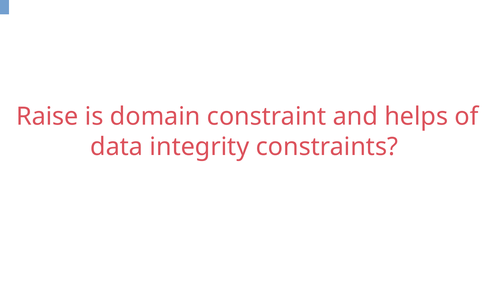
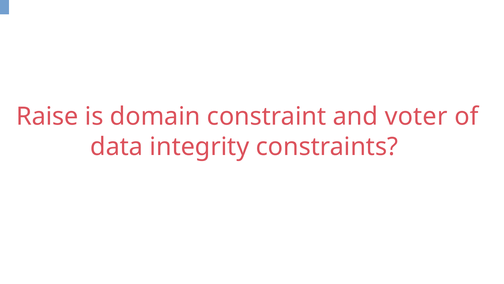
helps: helps -> voter
